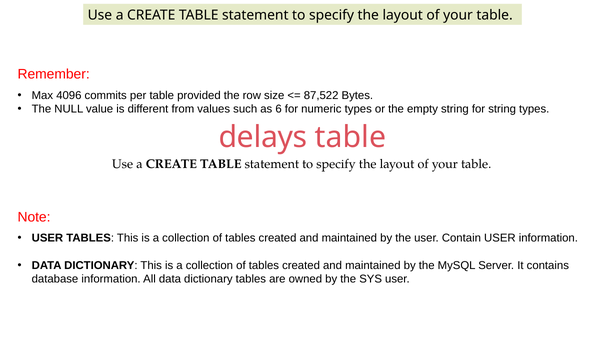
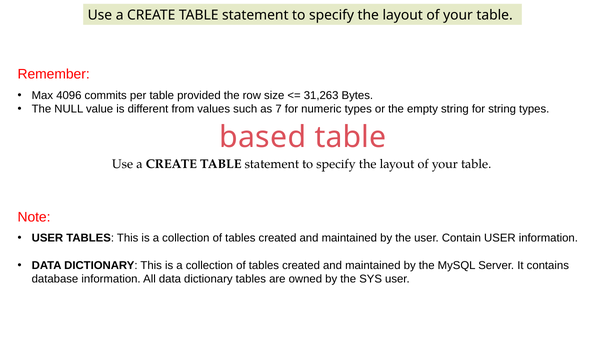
87,522: 87,522 -> 31,263
6: 6 -> 7
delays: delays -> based
